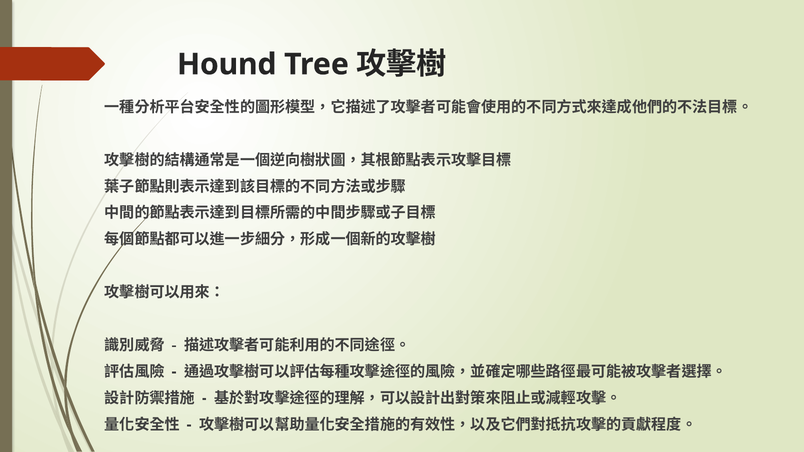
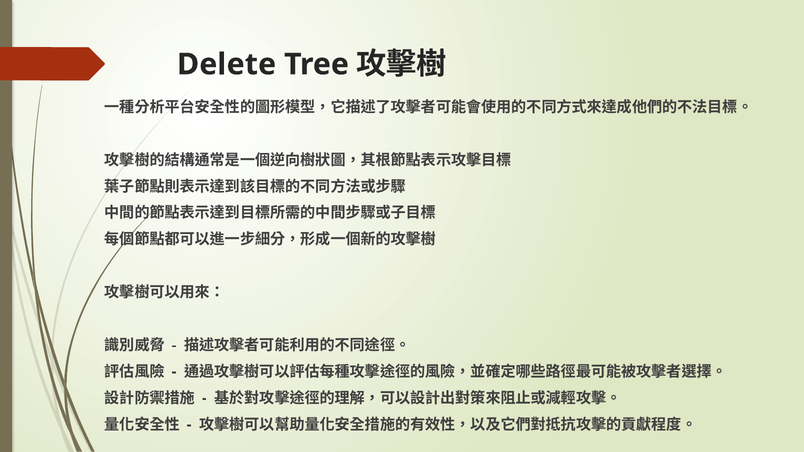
Hound: Hound -> Delete
